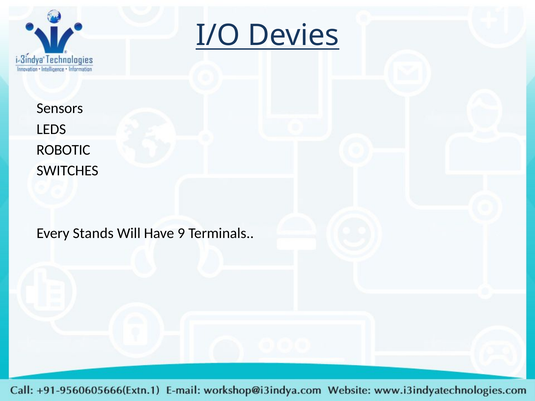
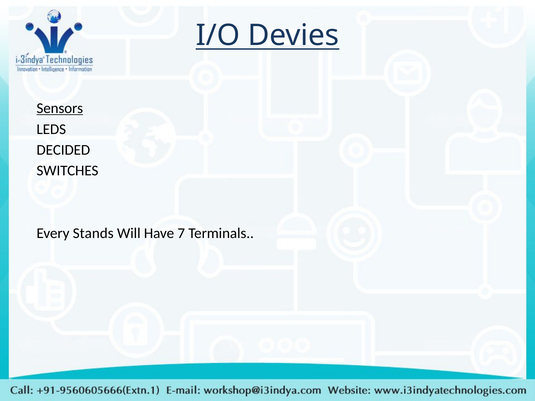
Sensors underline: none -> present
ROBOTIC: ROBOTIC -> DECIDED
9: 9 -> 7
